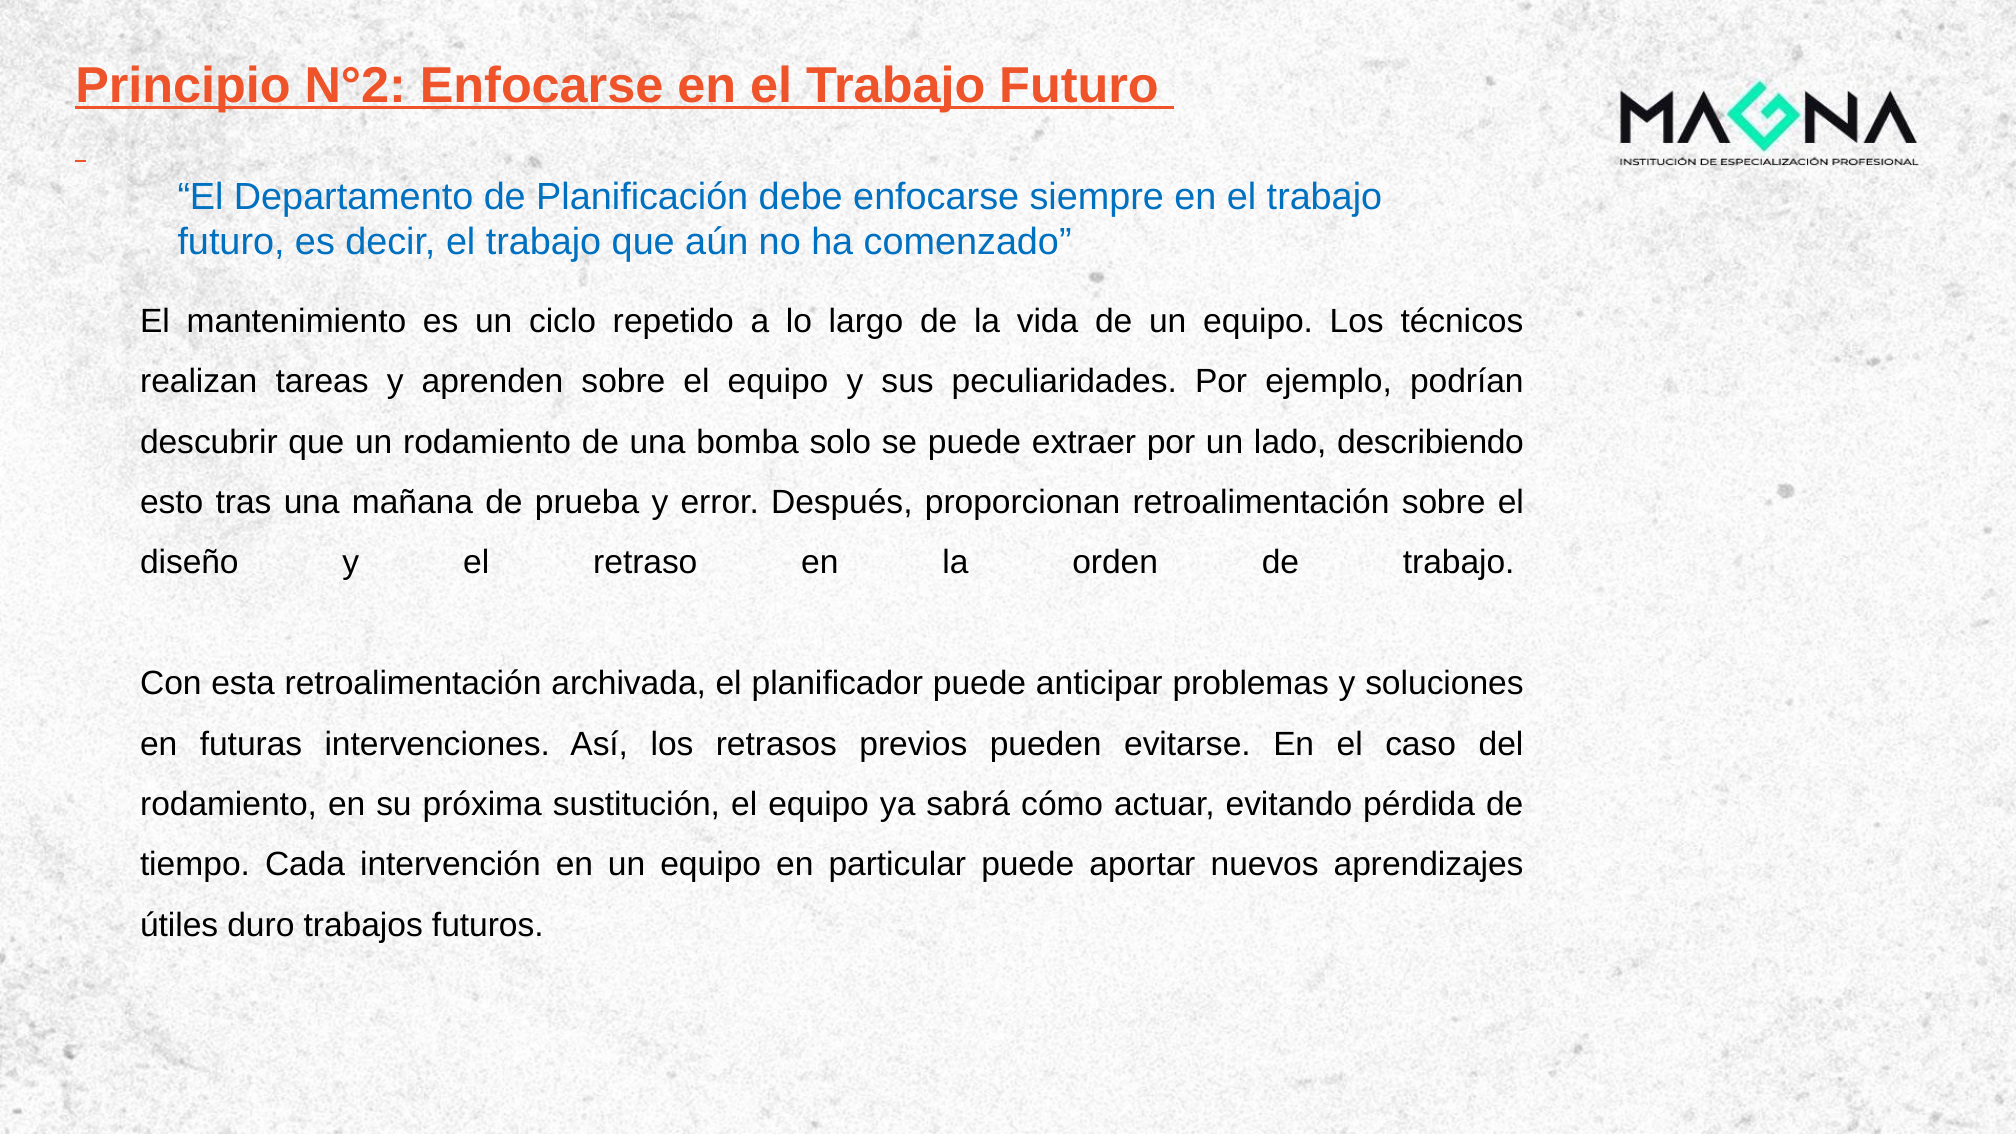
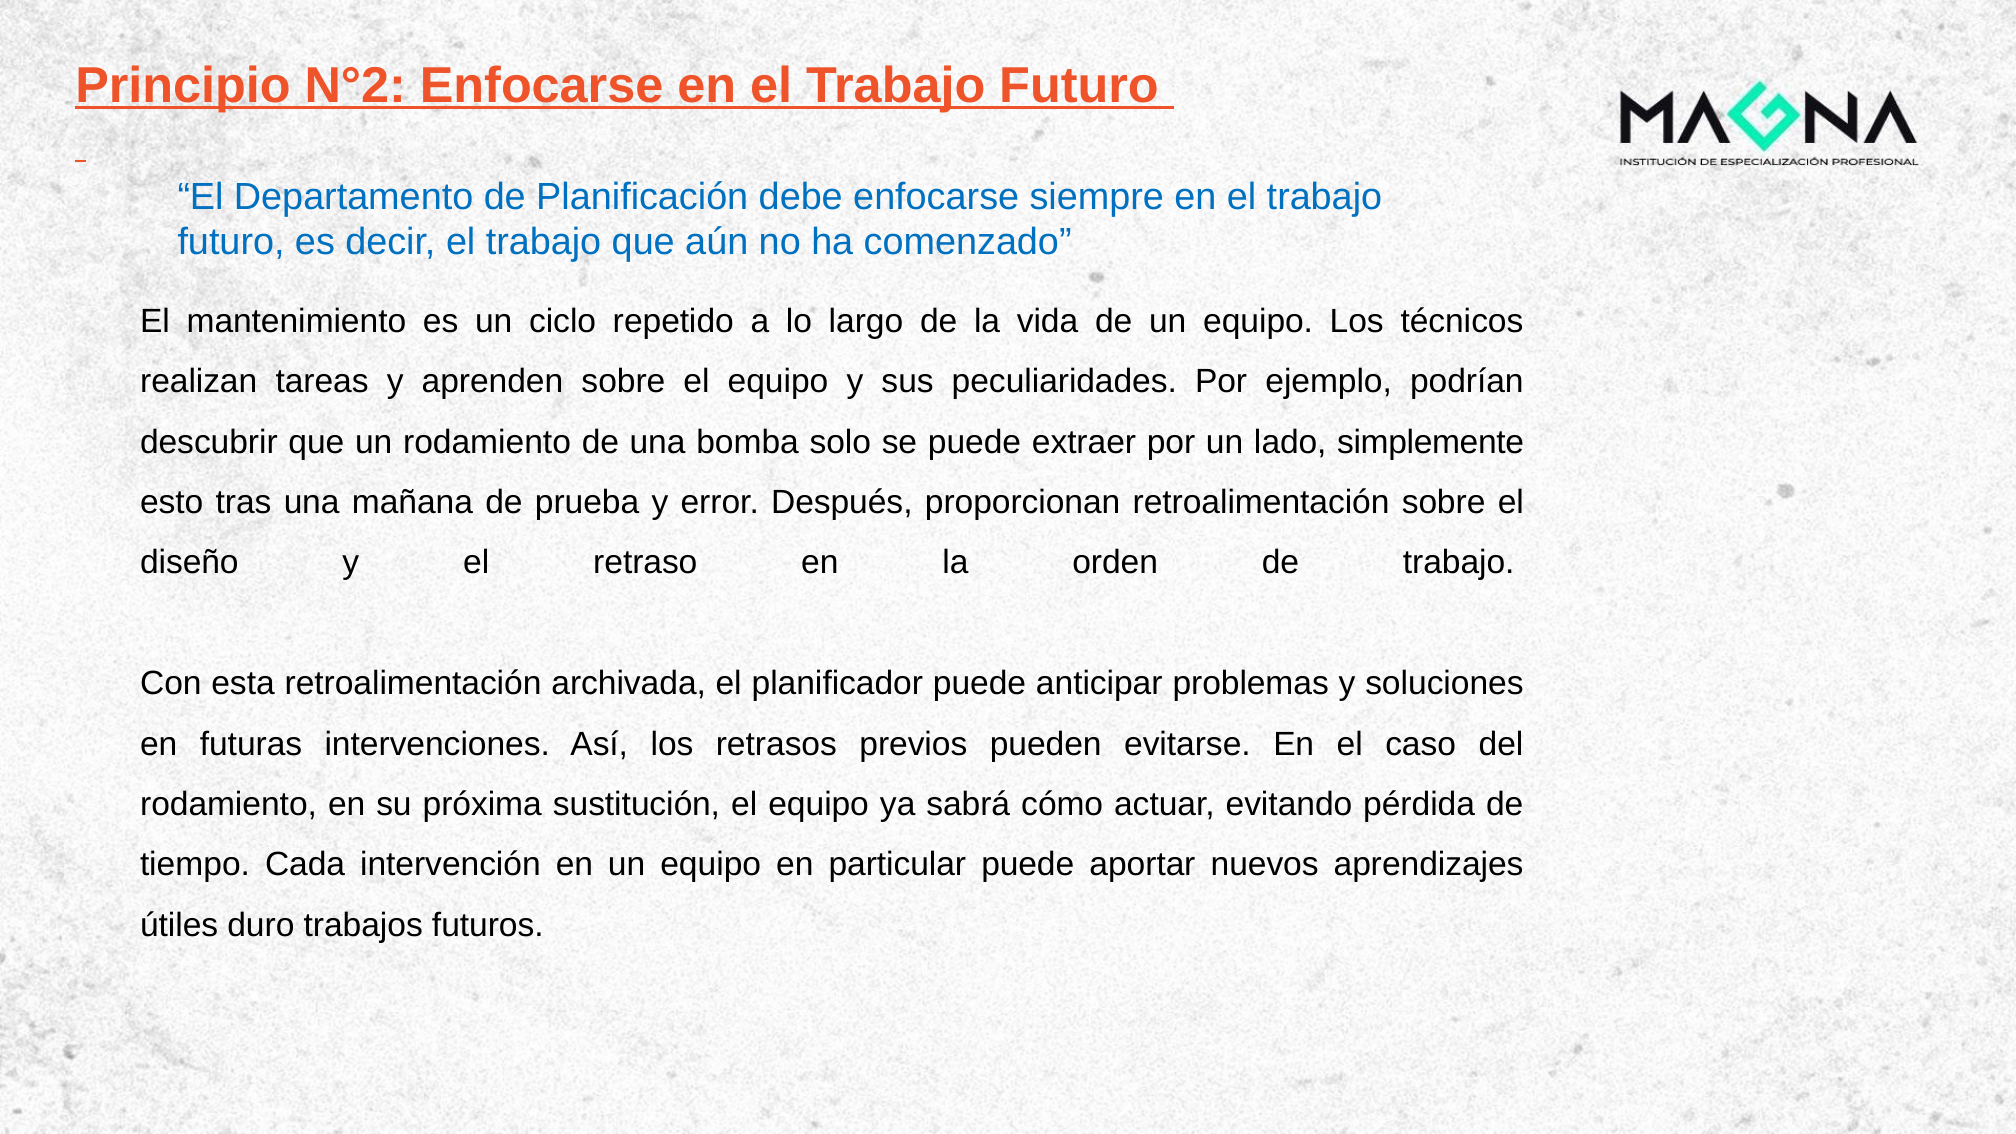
describiendo: describiendo -> simplemente
